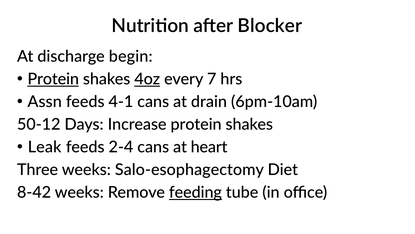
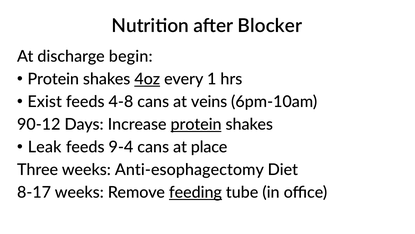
Protein at (53, 79) underline: present -> none
7: 7 -> 1
Assn: Assn -> Exist
4-1: 4-1 -> 4-8
drain: drain -> veins
50-12: 50-12 -> 90-12
protein at (196, 124) underline: none -> present
2-4: 2-4 -> 9-4
heart: heart -> place
Salo-esophagectomy: Salo-esophagectomy -> Anti-esophagectomy
8-42: 8-42 -> 8-17
